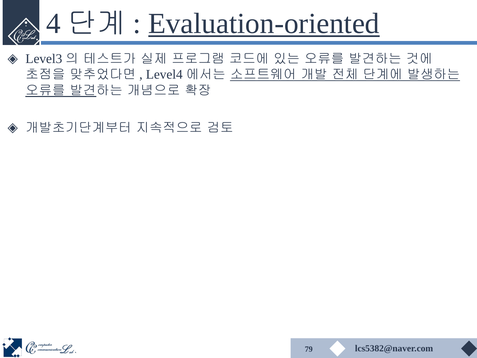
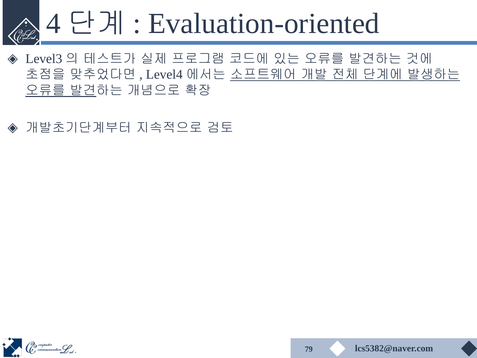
Evaluation-oriented underline: present -> none
